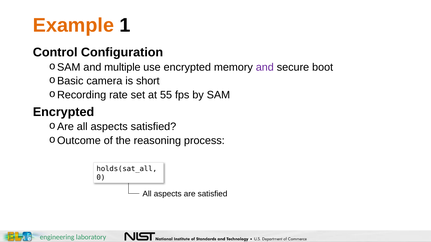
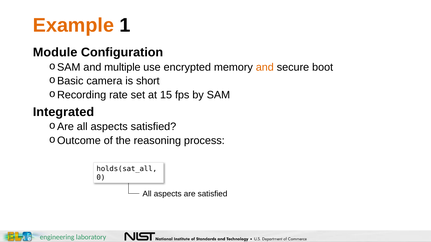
Control: Control -> Module
and at (265, 67) colour: purple -> orange
55: 55 -> 15
Encrypted at (64, 112): Encrypted -> Integrated
